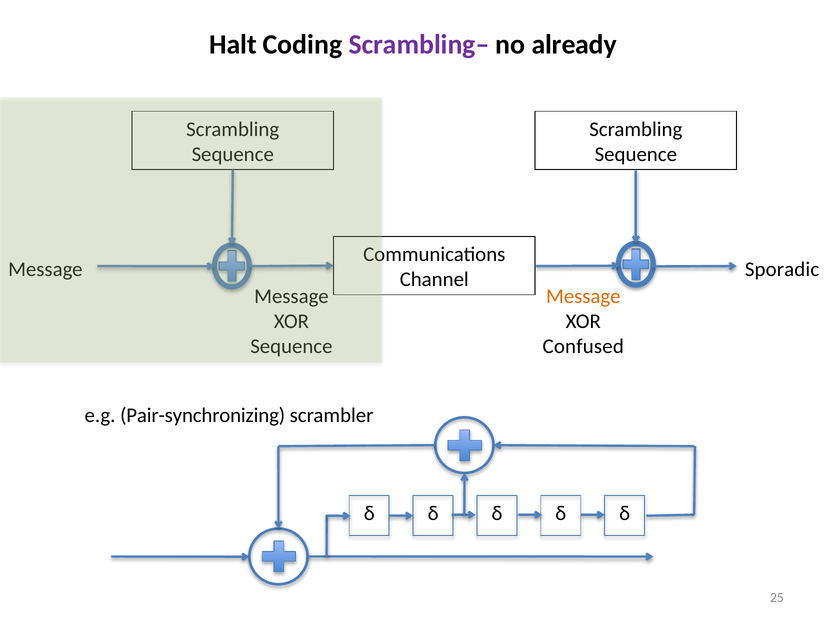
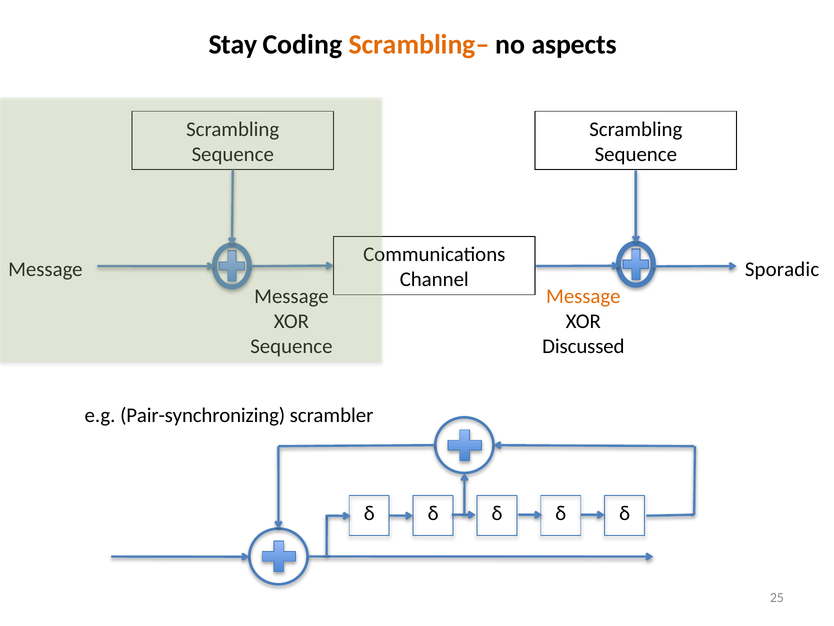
Halt: Halt -> Stay
Scrambling– colour: purple -> orange
already: already -> aspects
Confused: Confused -> Discussed
